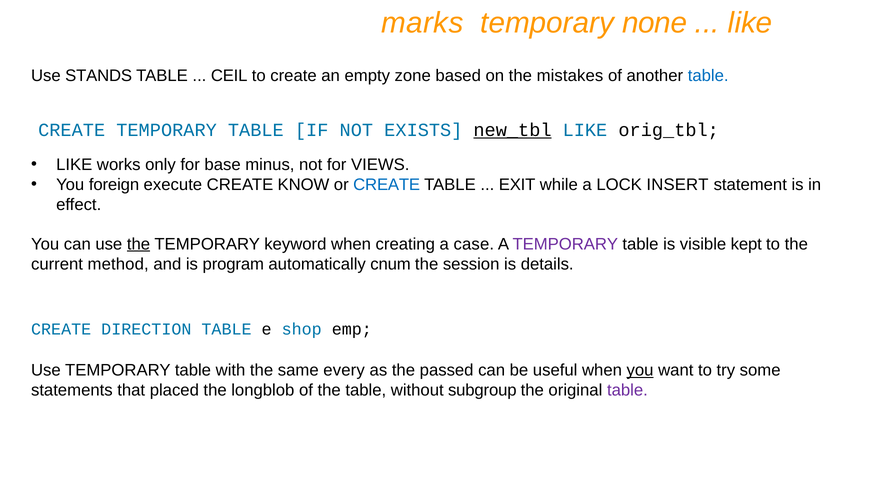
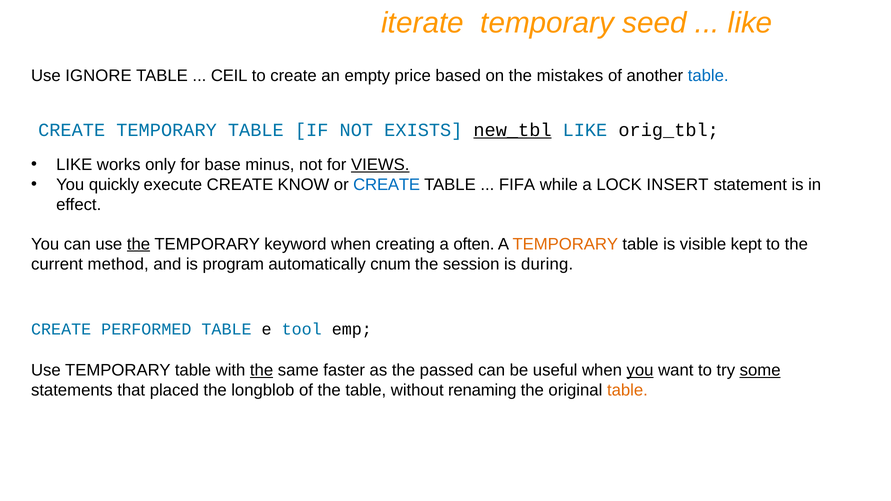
marks: marks -> iterate
none: none -> seed
STANDS: STANDS -> IGNORE
zone: zone -> price
VIEWS underline: none -> present
foreign: foreign -> quickly
EXIT: EXIT -> FIFA
case: case -> often
TEMPORARY at (565, 244) colour: purple -> orange
details: details -> during
DIRECTION: DIRECTION -> PERFORMED
shop: shop -> tool
the at (262, 370) underline: none -> present
every: every -> faster
some underline: none -> present
subgroup: subgroup -> renaming
table at (627, 390) colour: purple -> orange
